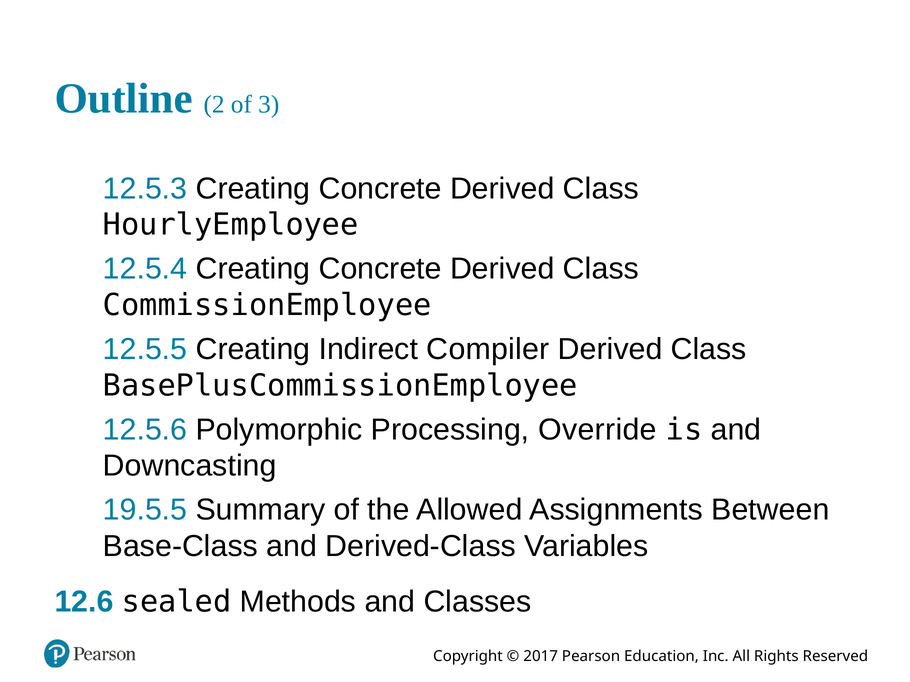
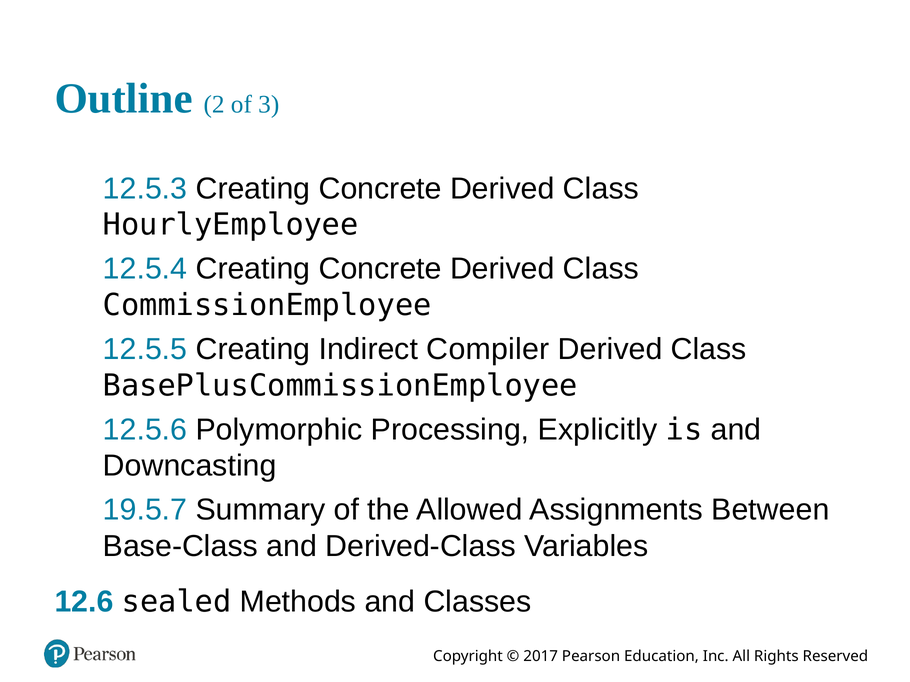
Override: Override -> Explicitly
19.5.5: 19.5.5 -> 19.5.7
